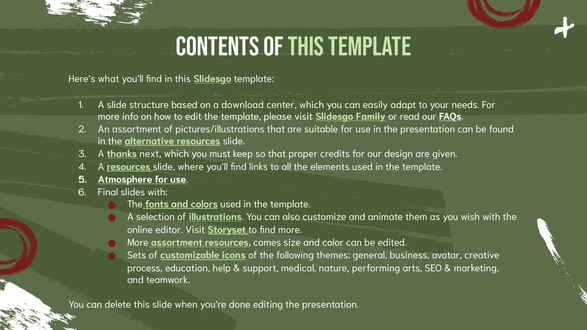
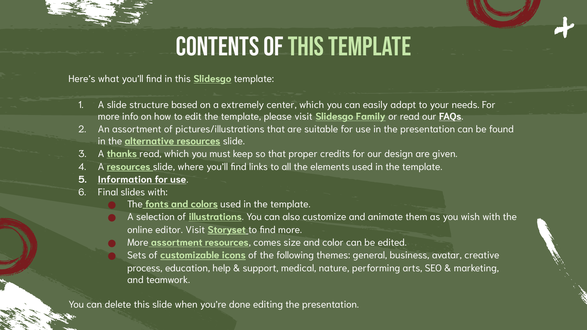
download: download -> extremely
thanks next: next -> read
Atmosphere: Atmosphere -> Information
